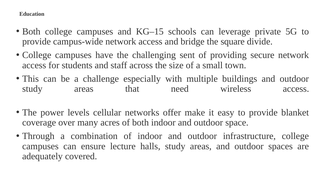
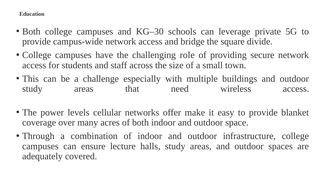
KG–15: KG–15 -> KG–30
sent: sent -> role
